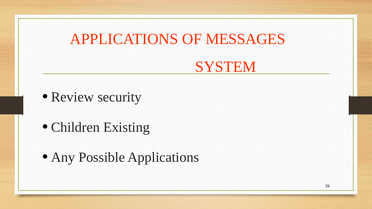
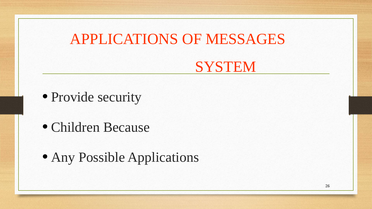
Review: Review -> Provide
Existing: Existing -> Because
